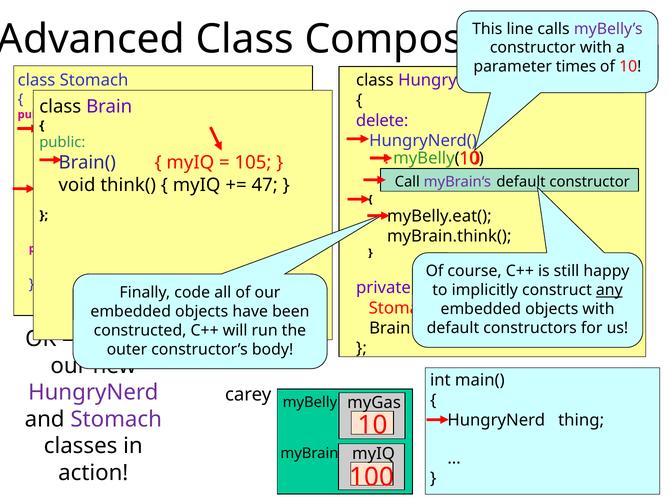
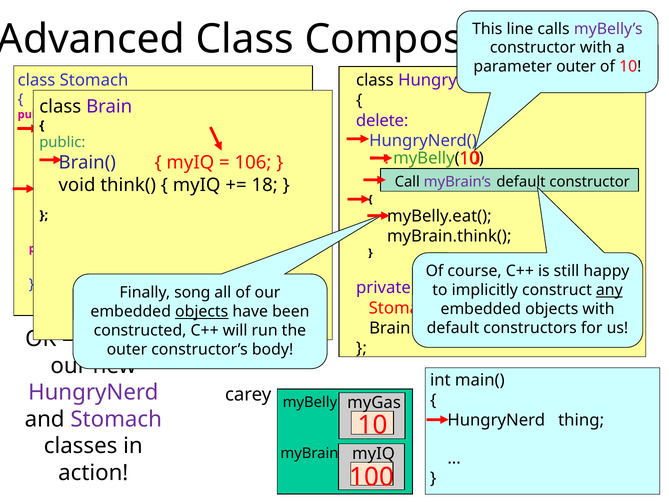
times at (576, 67): times -> outer
105: 105 -> 106
47: 47 -> 18
code: code -> song
objects at (202, 311) underline: none -> present
